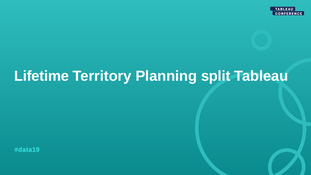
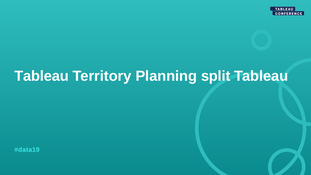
Lifetime at (42, 76): Lifetime -> Tableau
